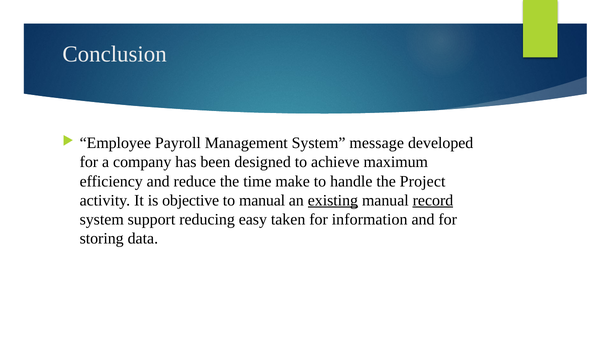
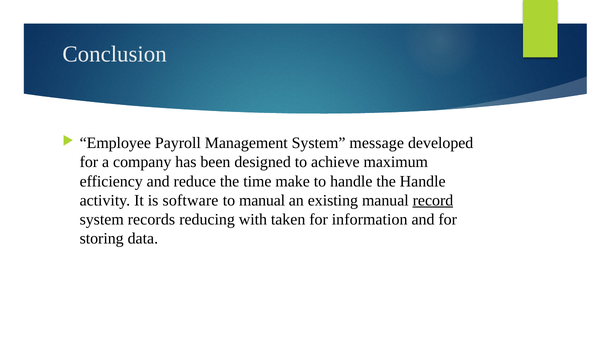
the Project: Project -> Handle
objective: objective -> software
existing underline: present -> none
support: support -> records
easy: easy -> with
